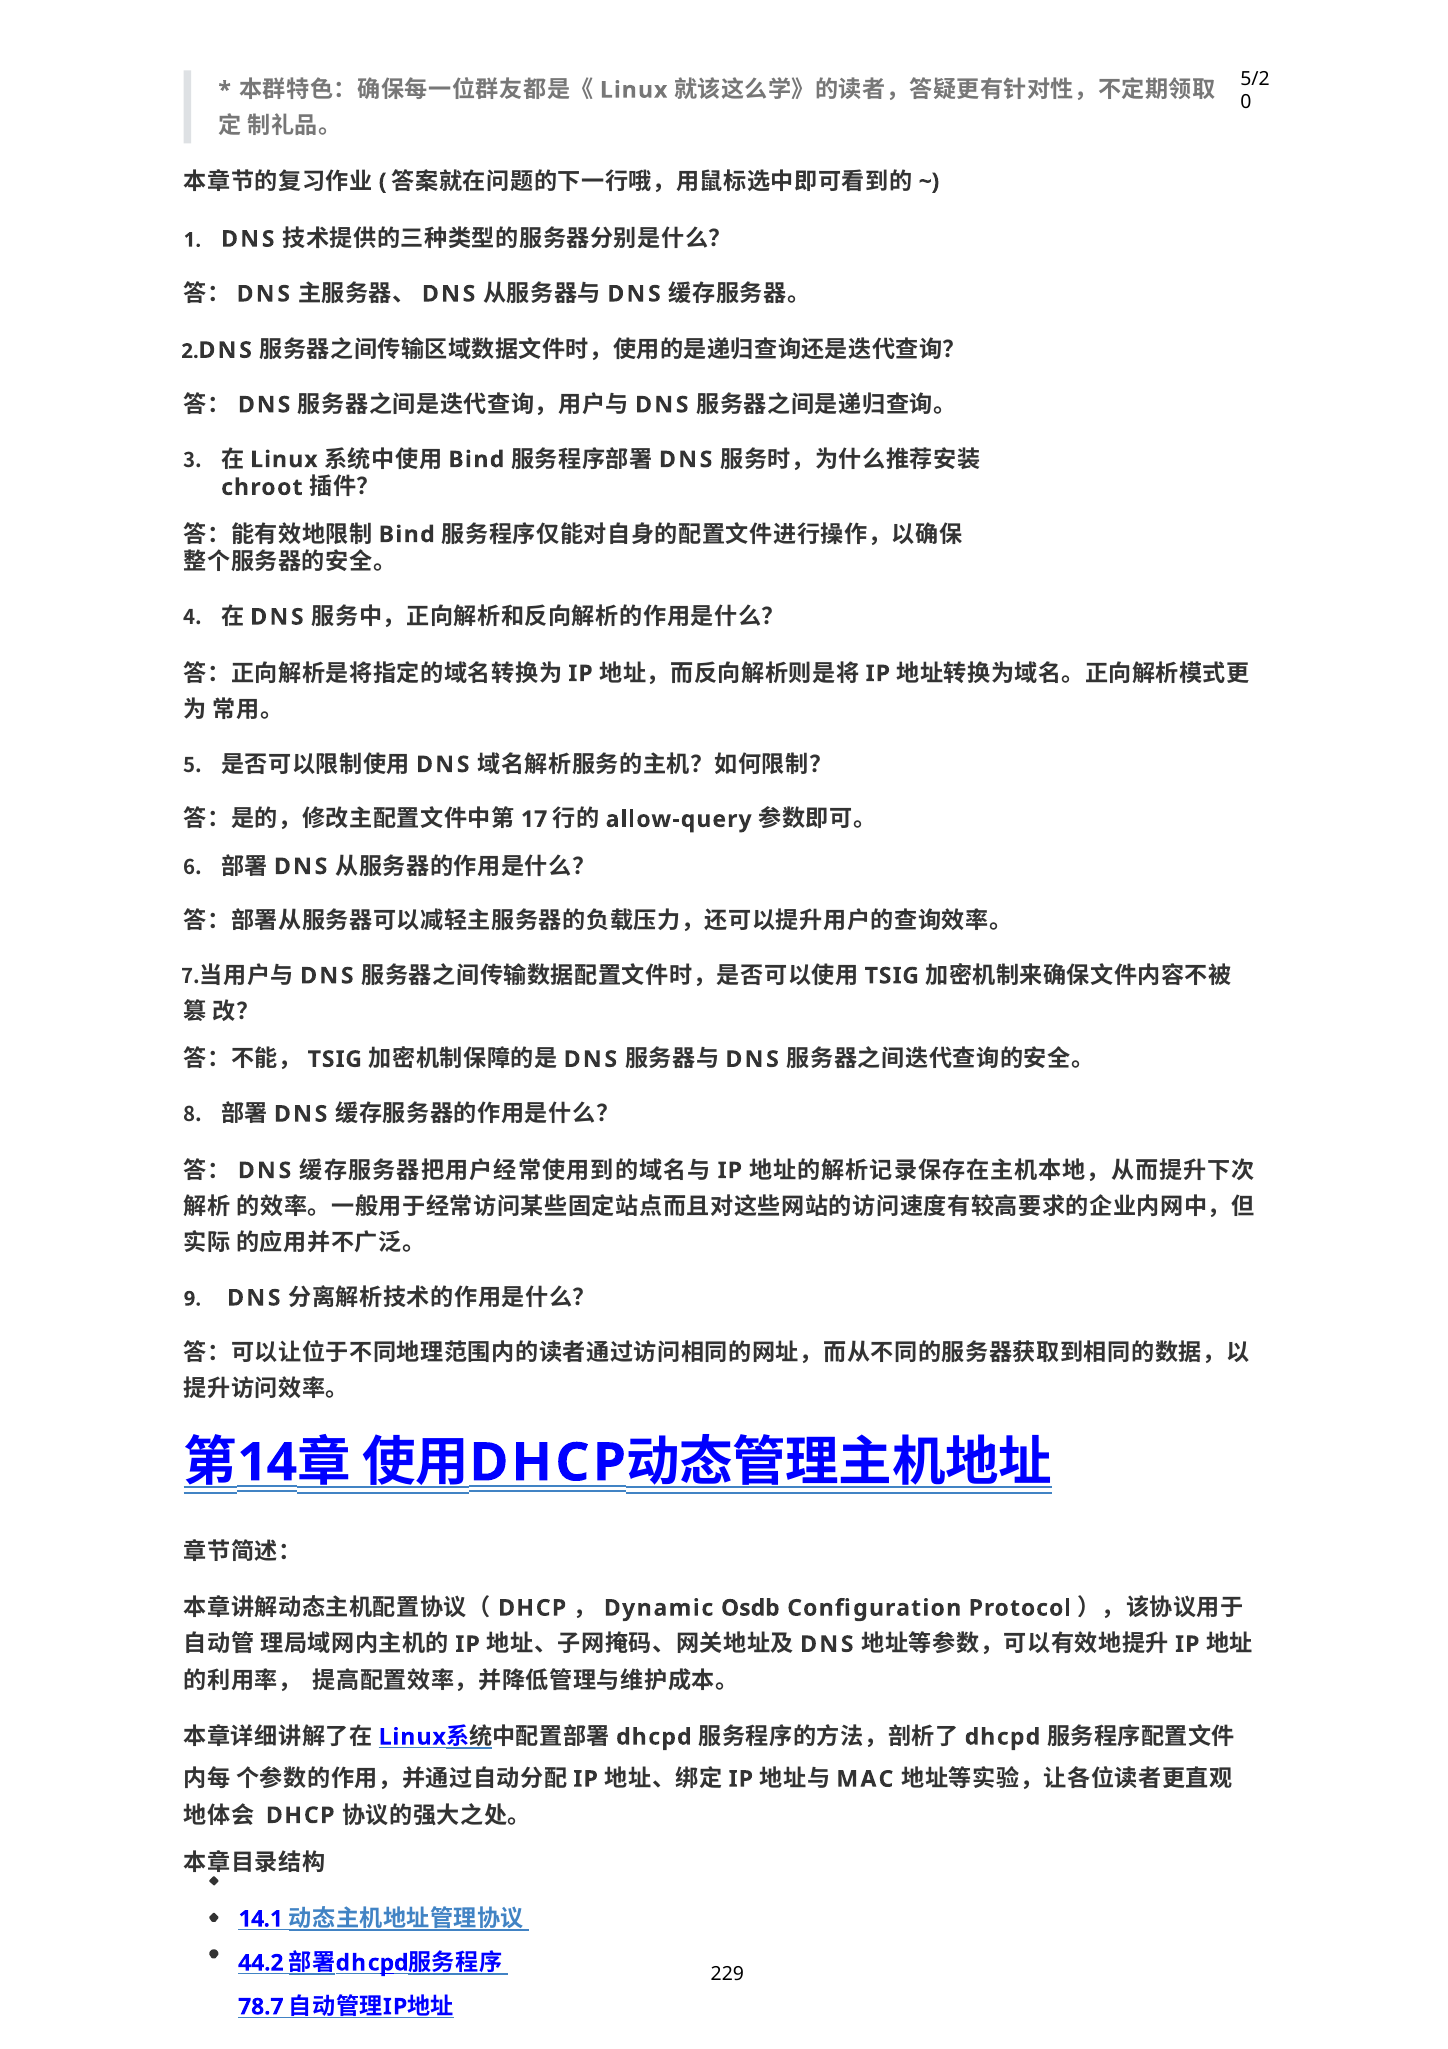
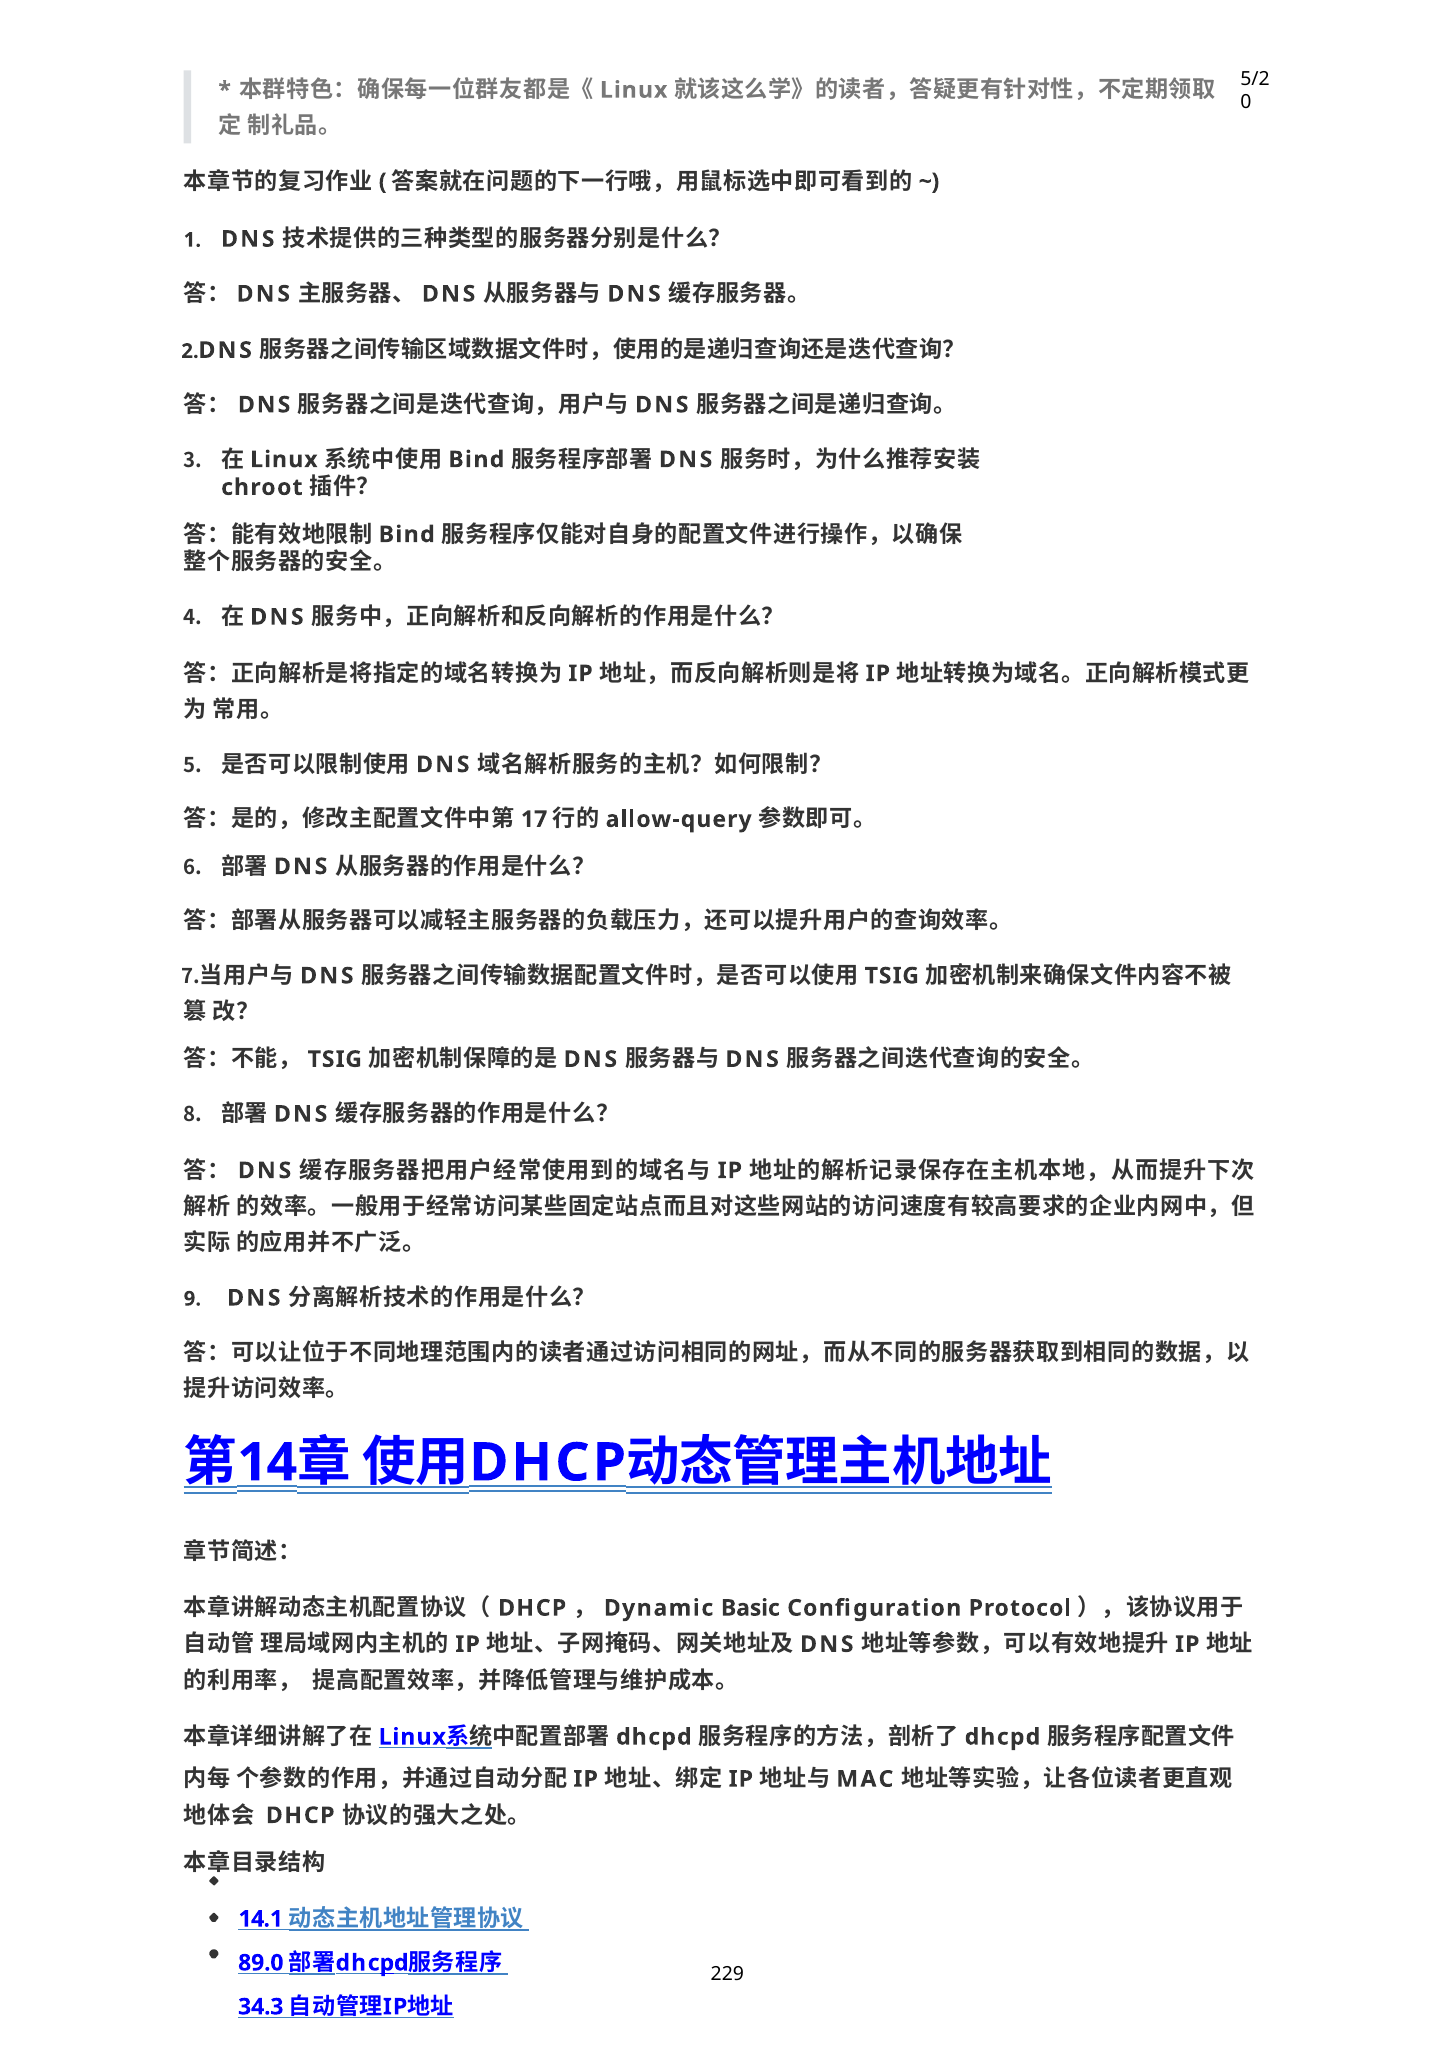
Osdb: Osdb -> Basic
44.2: 44.2 -> 89.0
78.7: 78.7 -> 34.3
